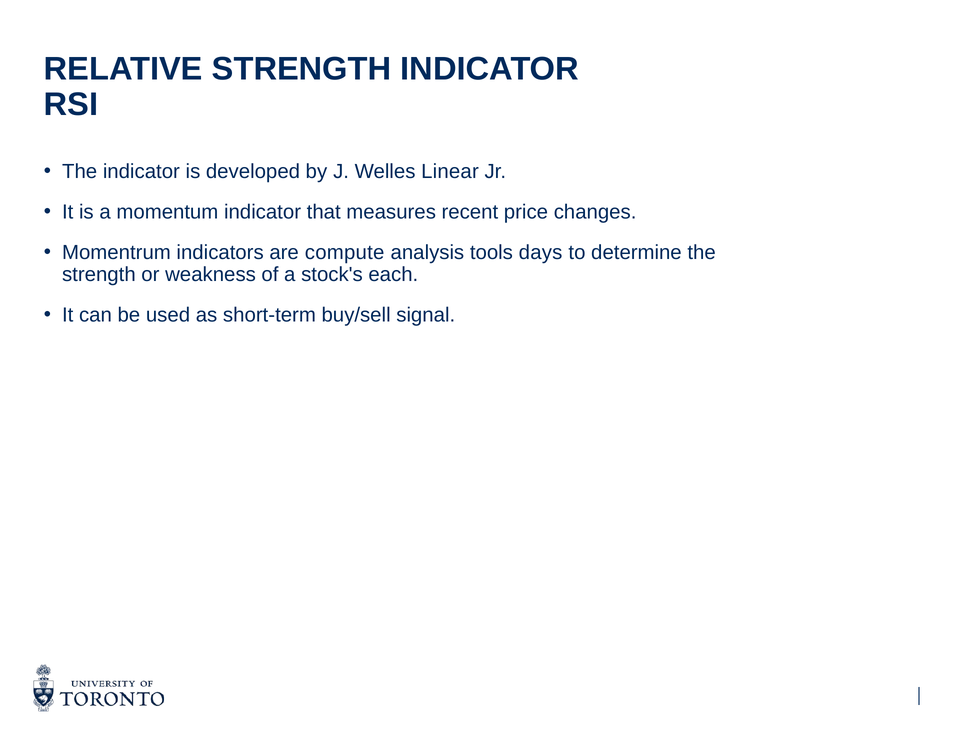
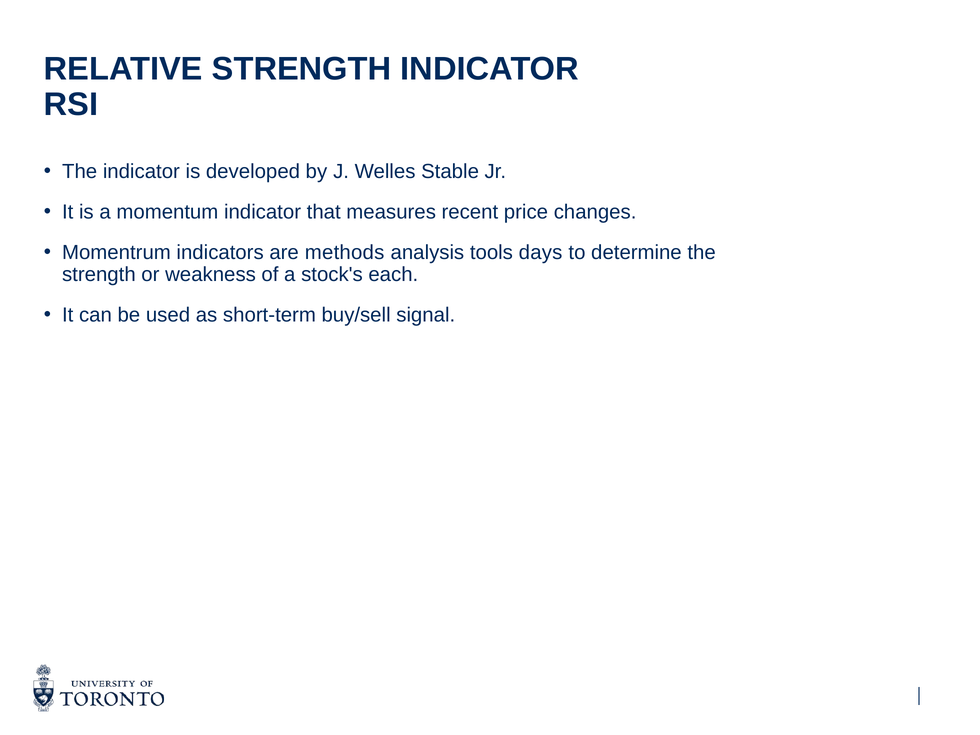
Linear: Linear -> Stable
compute: compute -> methods
